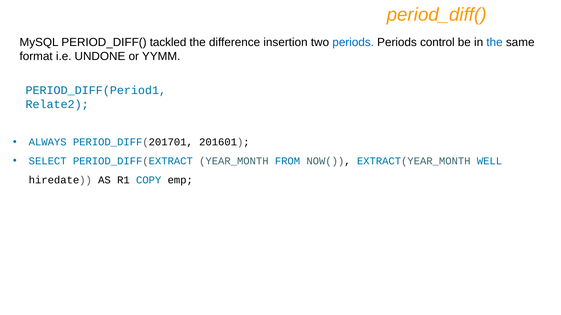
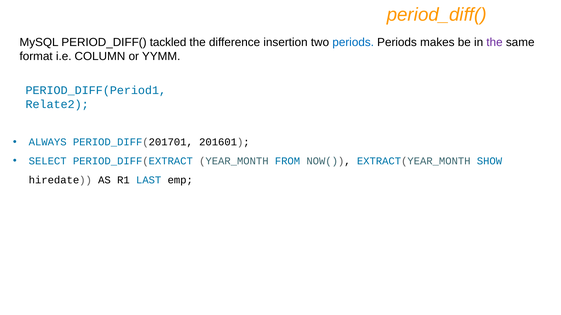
control: control -> makes
the at (495, 42) colour: blue -> purple
UNDONE: UNDONE -> COLUMN
WELL: WELL -> SHOW
COPY: COPY -> LAST
